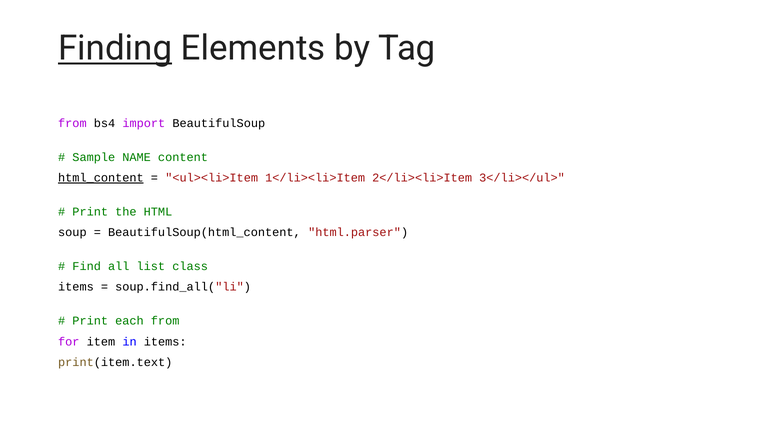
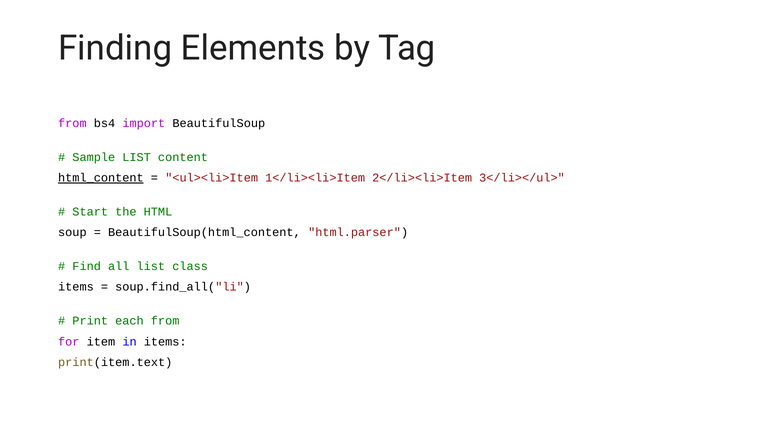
Finding underline: present -> none
Sample NAME: NAME -> LIST
Print at (90, 211): Print -> Start
